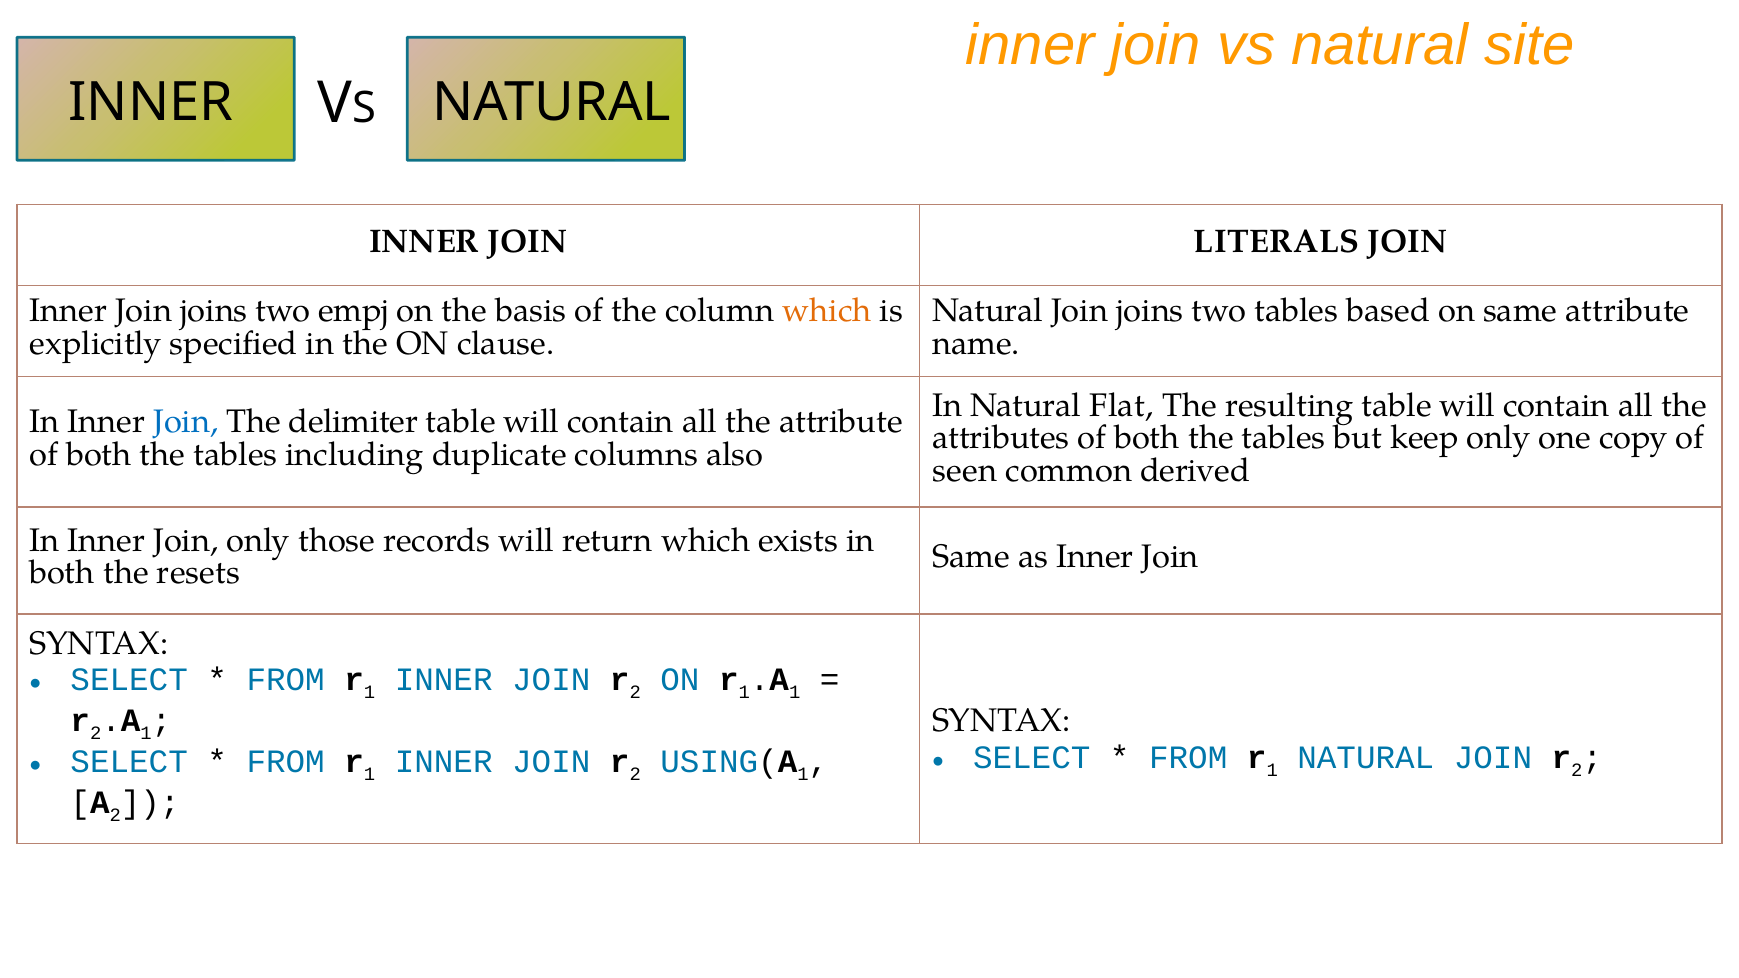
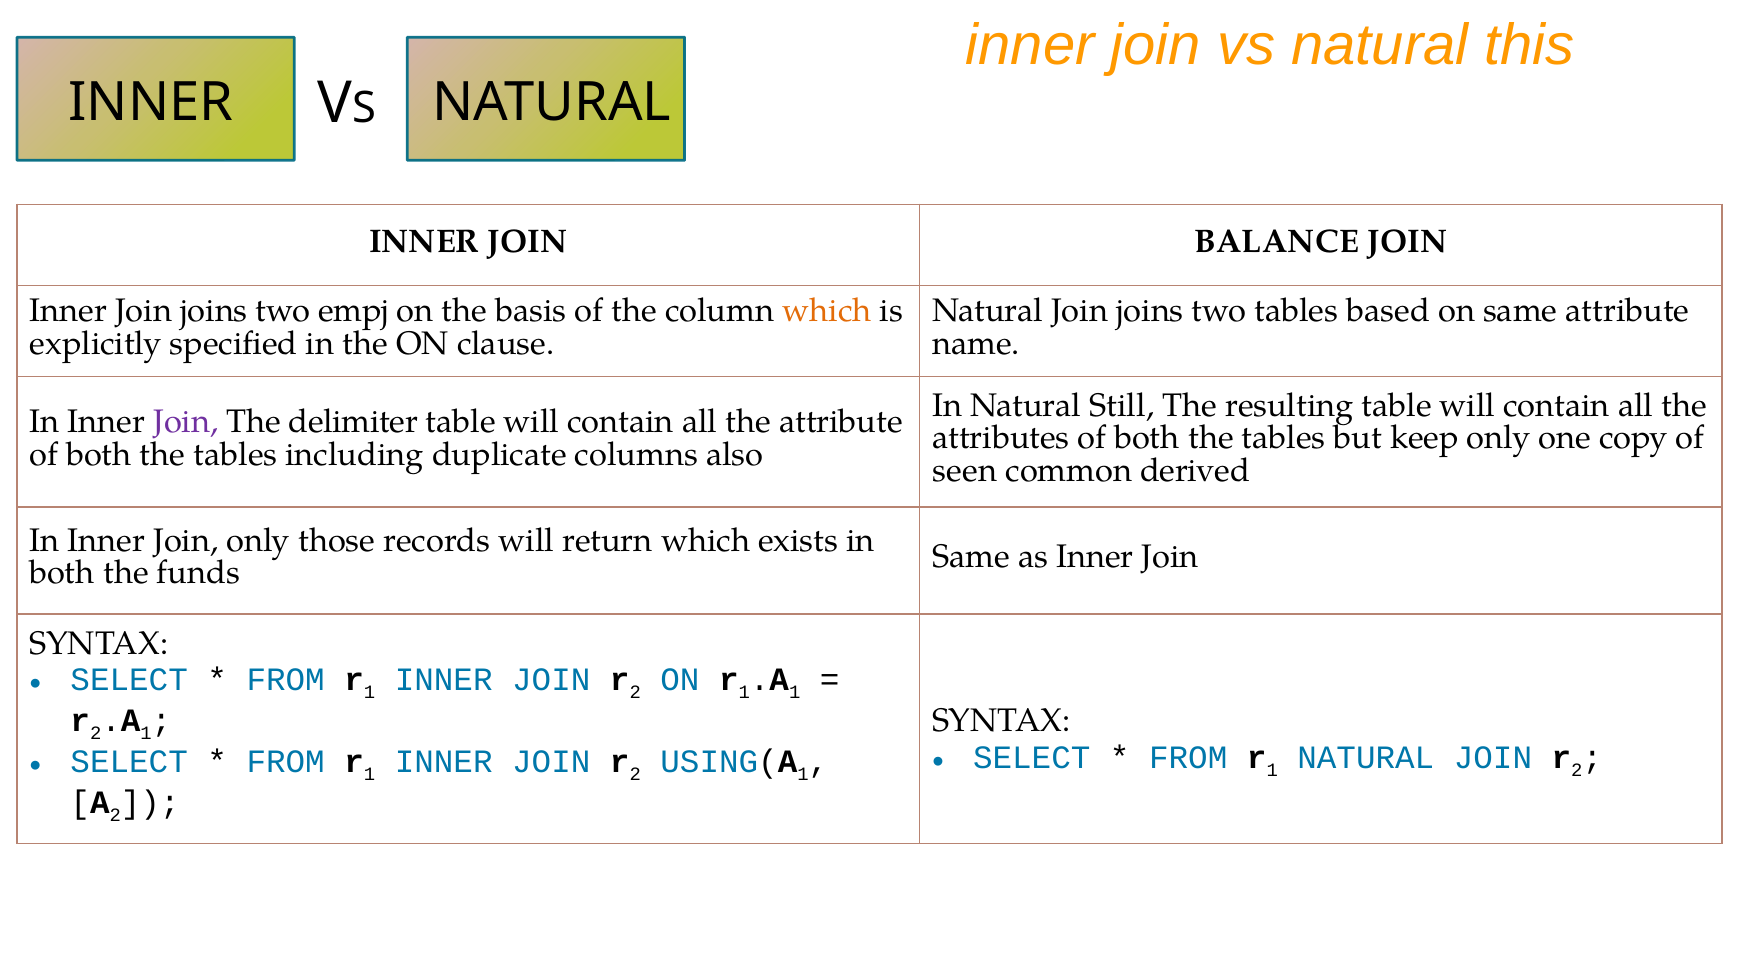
site: site -> this
LITERALS: LITERALS -> BALANCE
Flat: Flat -> Still
Join at (186, 422) colour: blue -> purple
resets: resets -> funds
